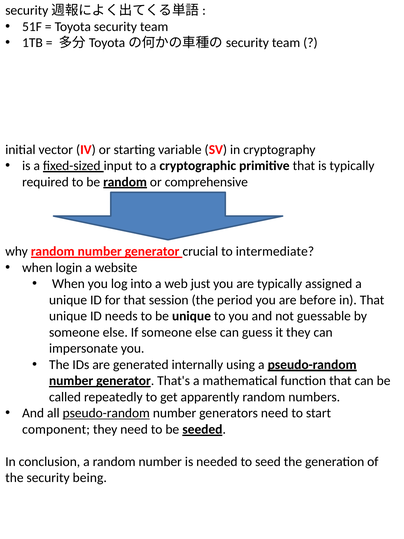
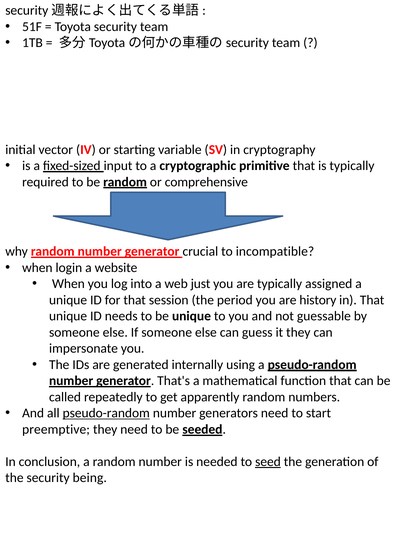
intermediate: intermediate -> incompatible
before: before -> history
component: component -> preemptive
seed underline: none -> present
